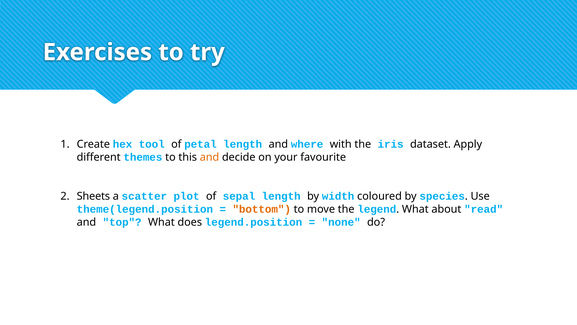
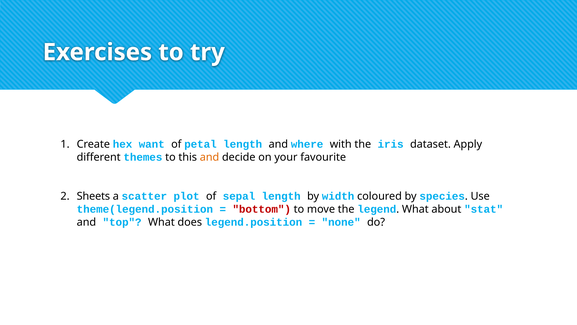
tool: tool -> want
bottom colour: orange -> red
read: read -> stat
